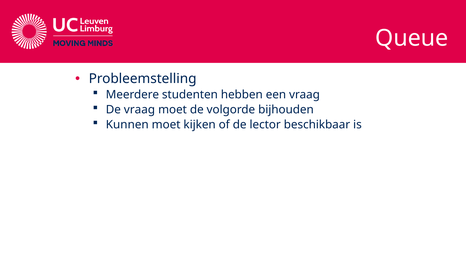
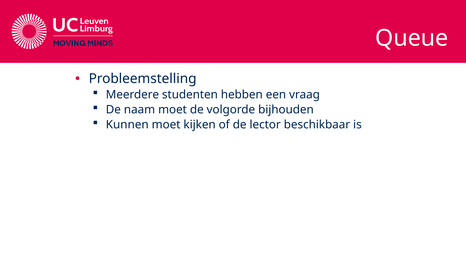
De vraag: vraag -> naam
